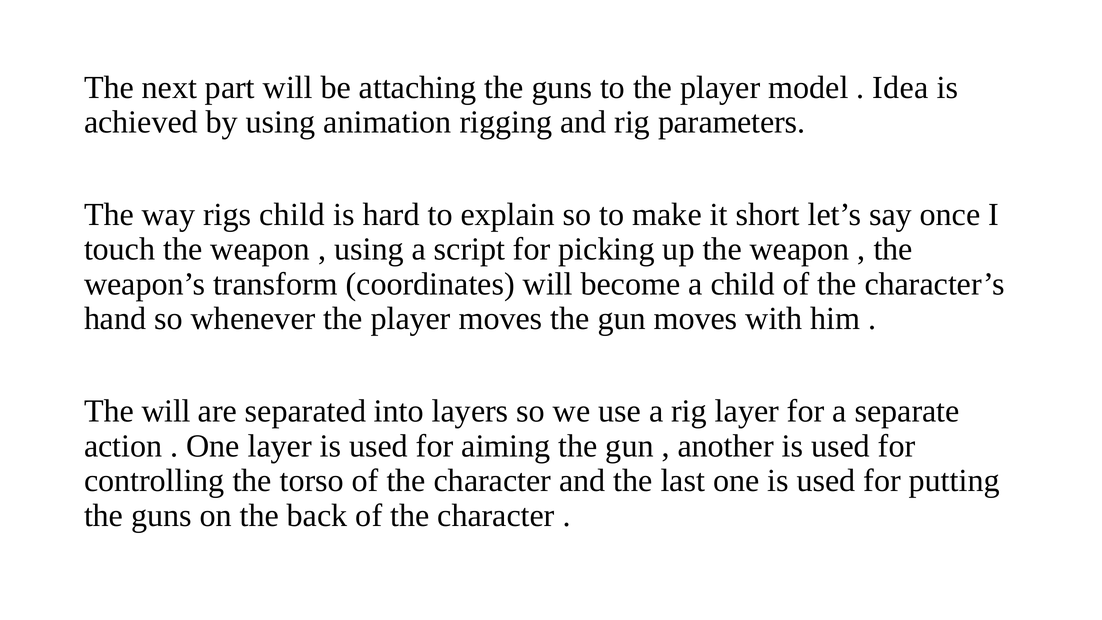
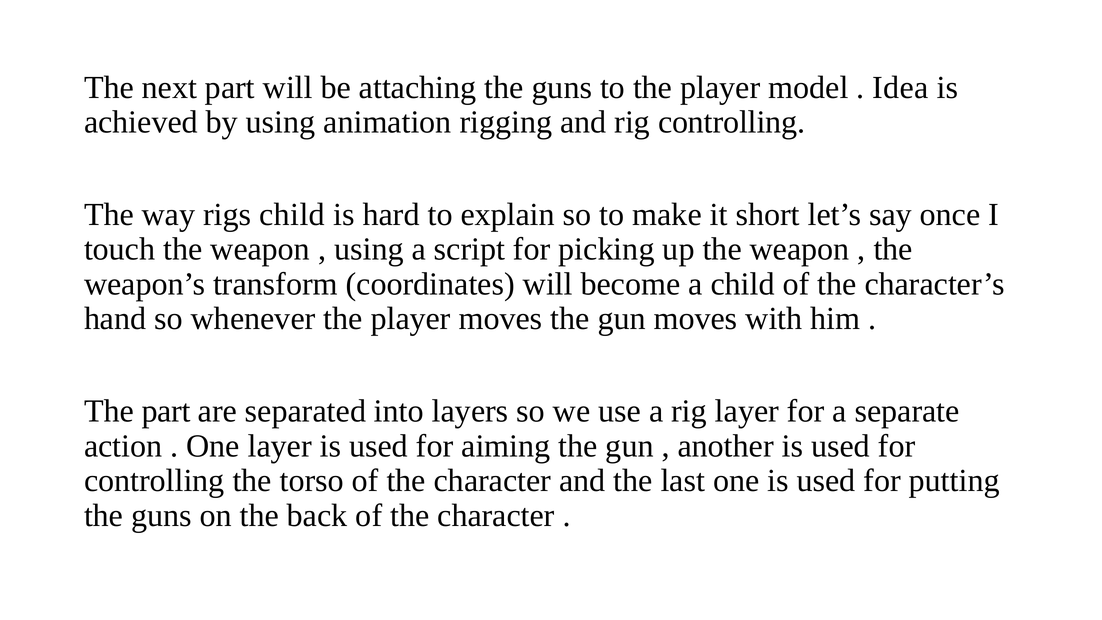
rig parameters: parameters -> controlling
The will: will -> part
